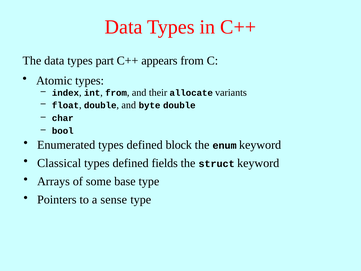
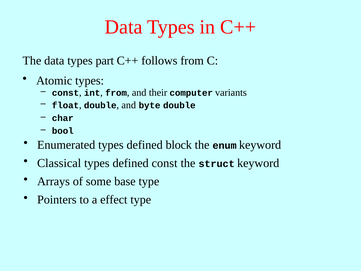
appears: appears -> follows
index at (65, 93): index -> const
allocate: allocate -> computer
defined fields: fields -> const
sense: sense -> effect
